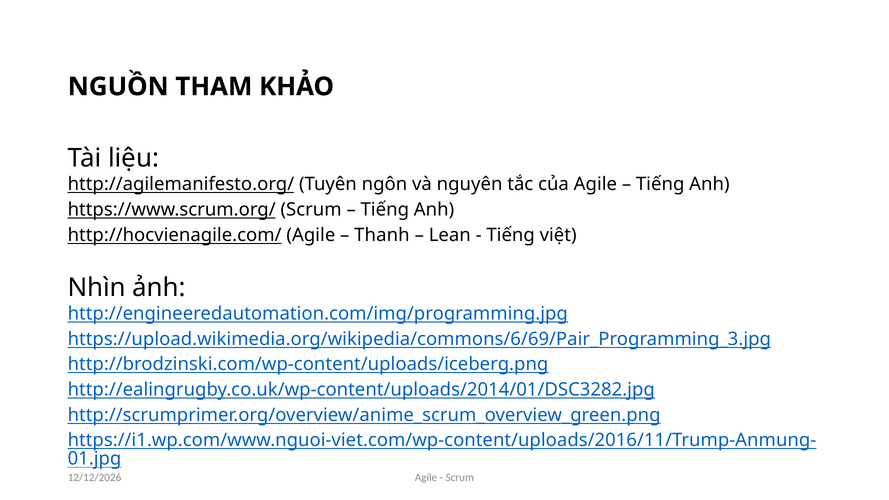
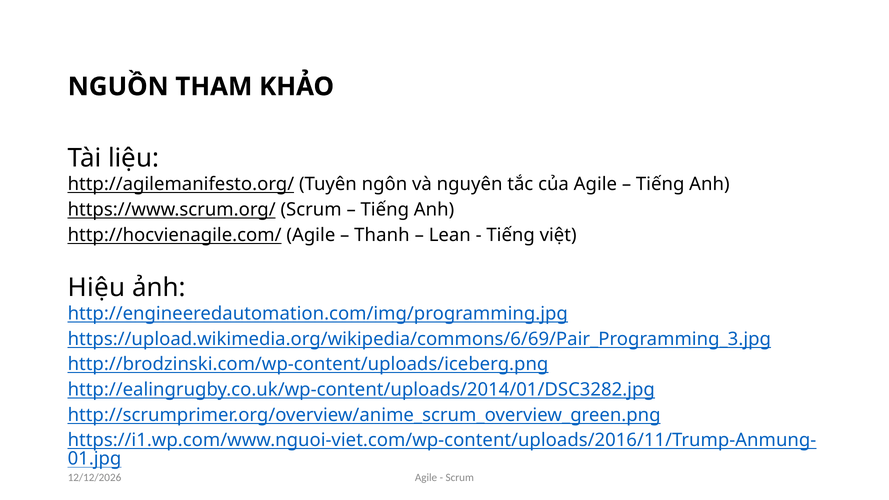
Nhìn: Nhìn -> Hiệu
